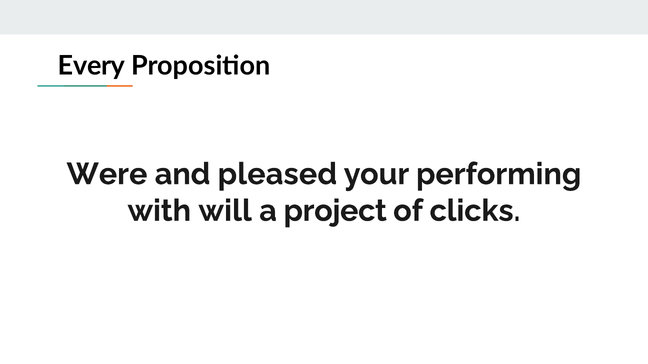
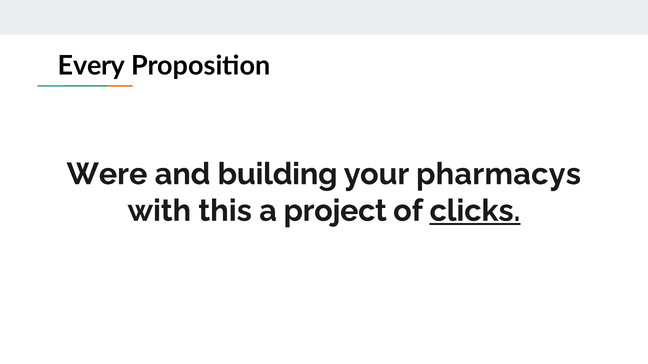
pleased: pleased -> building
performing: performing -> pharmacys
will: will -> this
clicks underline: none -> present
